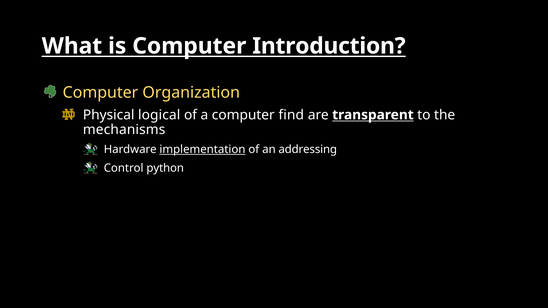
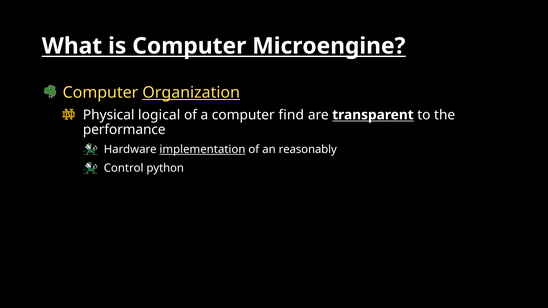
Introduction: Introduction -> Microengine
Organization underline: none -> present
mechanisms: mechanisms -> performance
addressing: addressing -> reasonably
